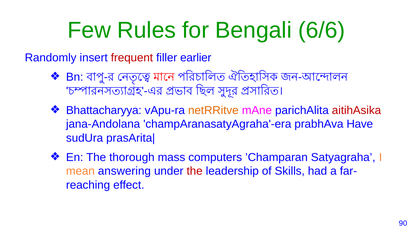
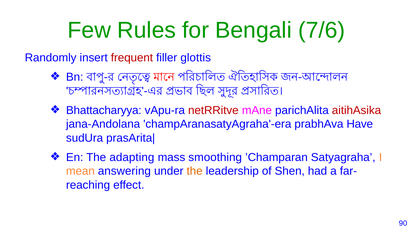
6/6: 6/6 -> 7/6
earlier: earlier -> glottis
netRRitve colour: orange -> red
thorough: thorough -> adapting
computers: computers -> smoothing
the at (195, 171) colour: red -> orange
Skills: Skills -> Shen
